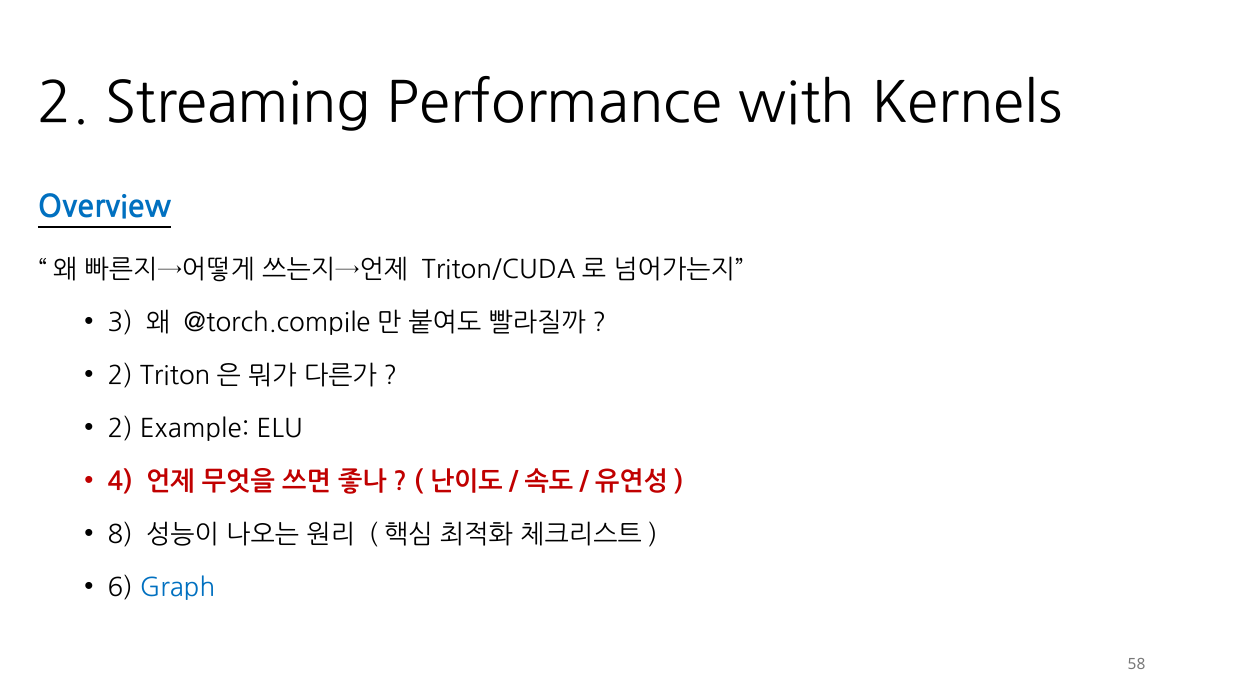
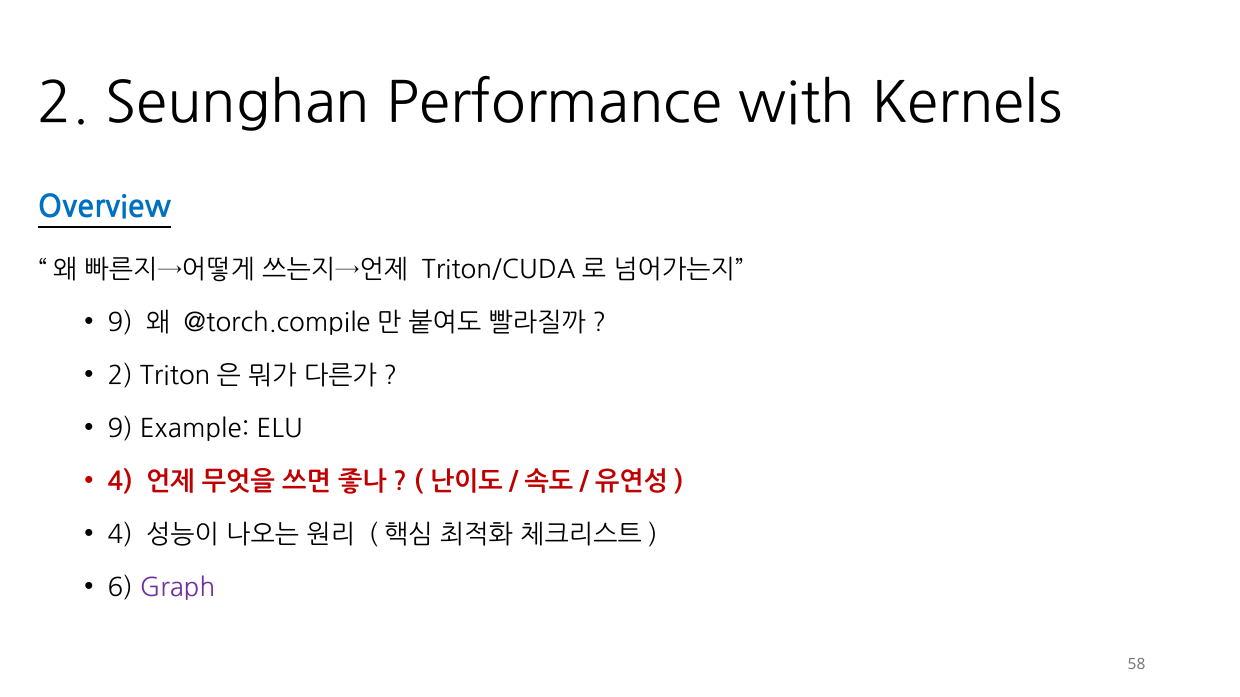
Streaming: Streaming -> Seunghan
3 at (120, 323): 3 -> 9
2 at (120, 429): 2 -> 9
8 at (120, 535): 8 -> 4
Graph colour: blue -> purple
